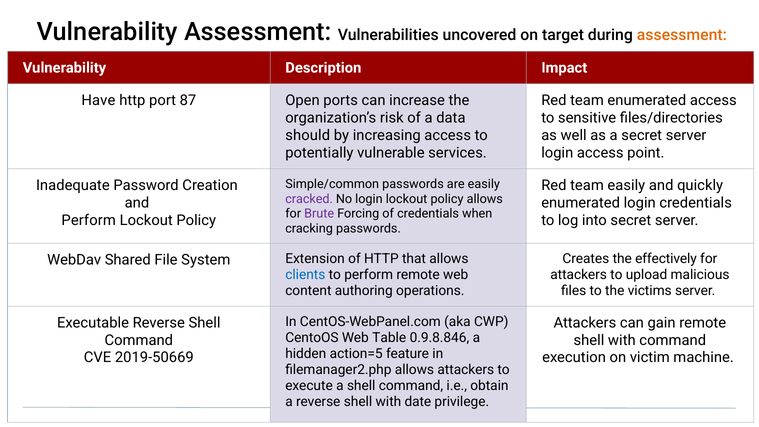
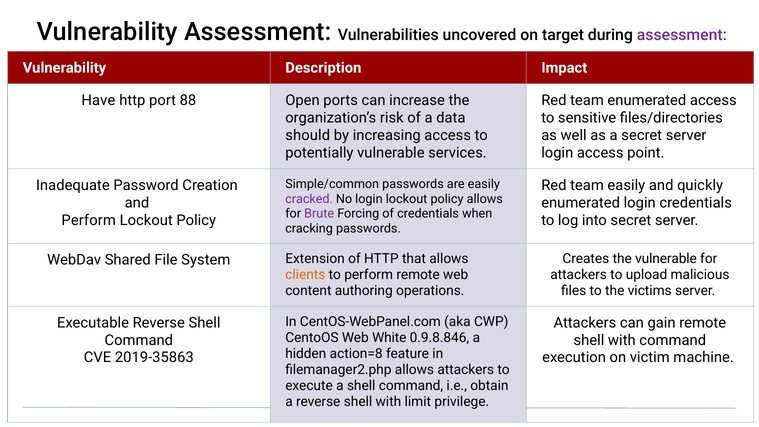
assessment at (682, 35) colour: orange -> purple
87: 87 -> 88
the effectively: effectively -> vulnerable
clients colour: blue -> orange
Table: Table -> White
action=5: action=5 -> action=8
2019-50669: 2019-50669 -> 2019-35863
date: date -> limit
